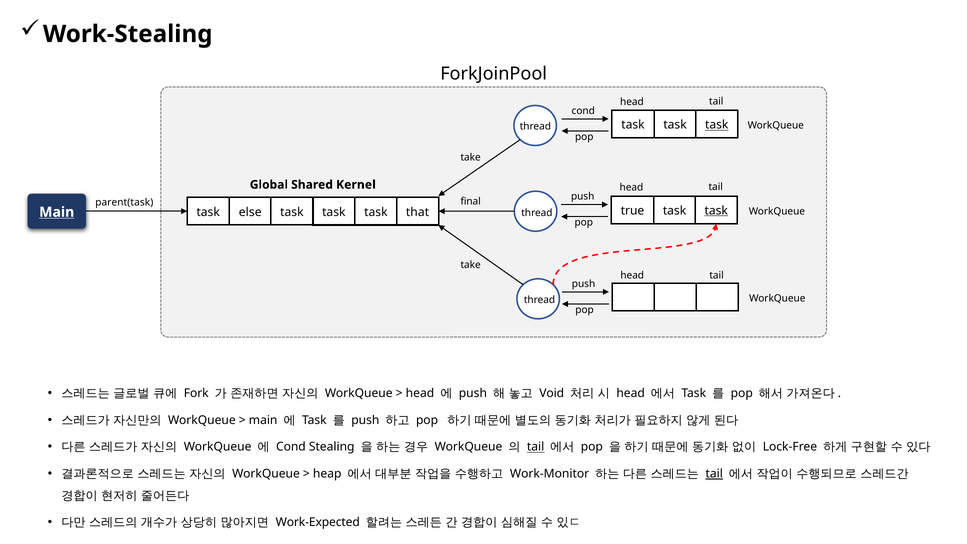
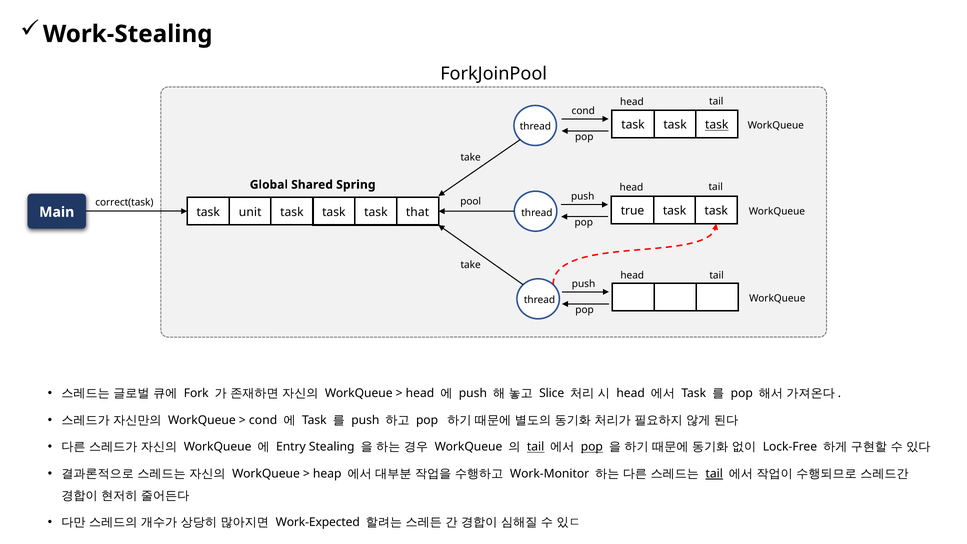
Kernel: Kernel -> Spring
final: final -> pool
parent(task: parent(task -> correct(task
task at (716, 211) underline: present -> none
else: else -> unit
Main at (57, 212) underline: present -> none
Void: Void -> Slice
main at (263, 420): main -> cond
Cond at (291, 447): Cond -> Entry
pop at (592, 447) underline: none -> present
